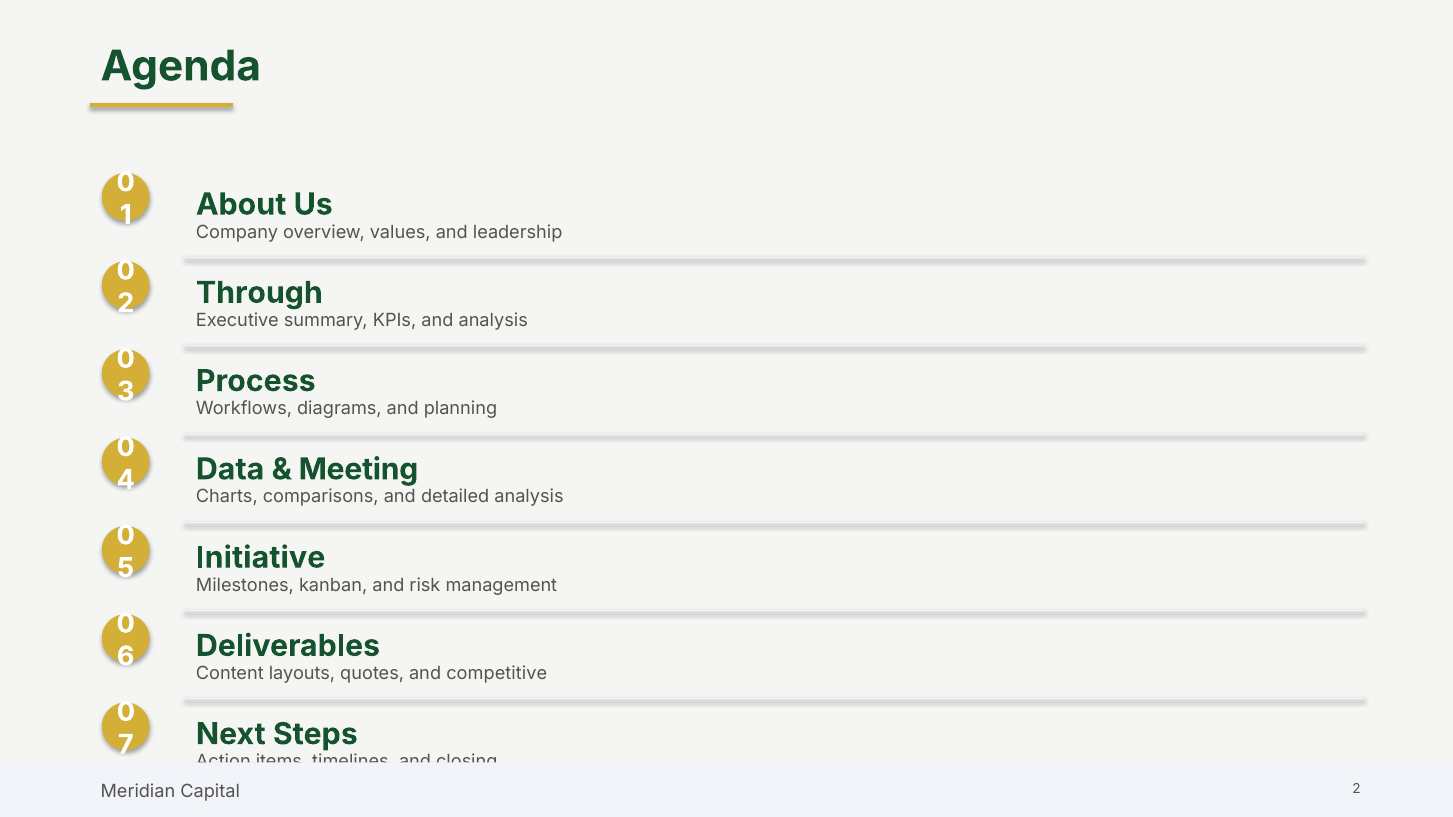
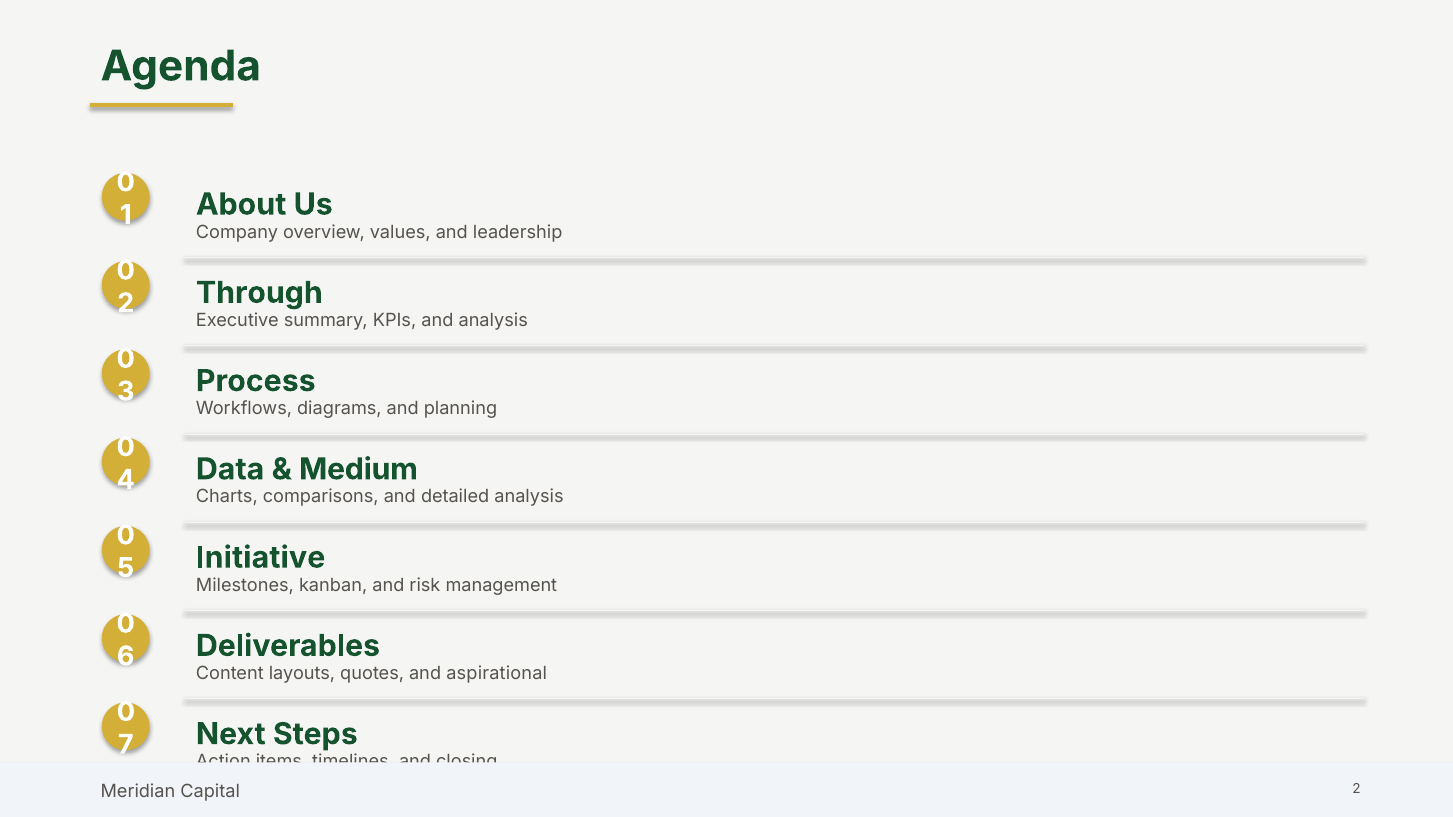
Meeting: Meeting -> Medium
competitive: competitive -> aspirational
